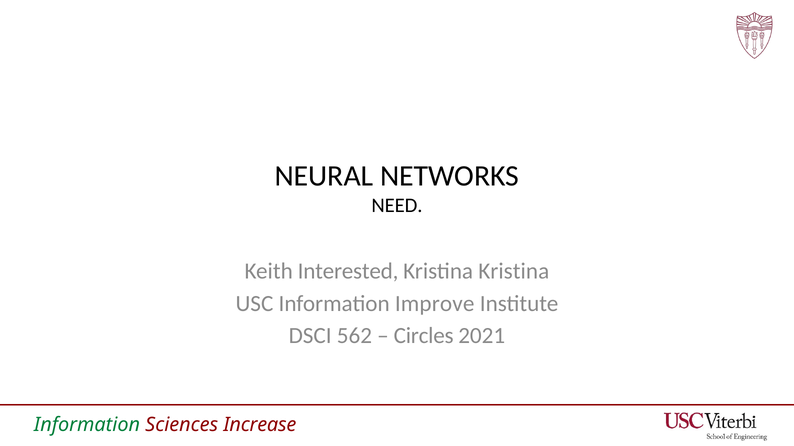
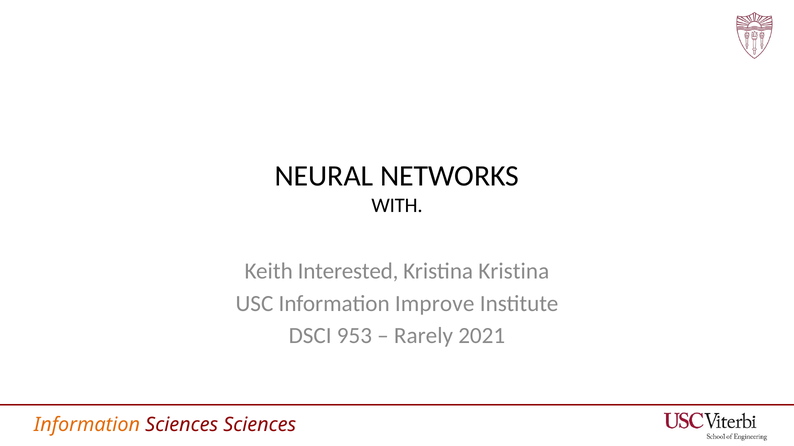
NEED: NEED -> WITH
562: 562 -> 953
Circles: Circles -> Rarely
Information at (87, 426) colour: green -> orange
Sciences Increase: Increase -> Sciences
